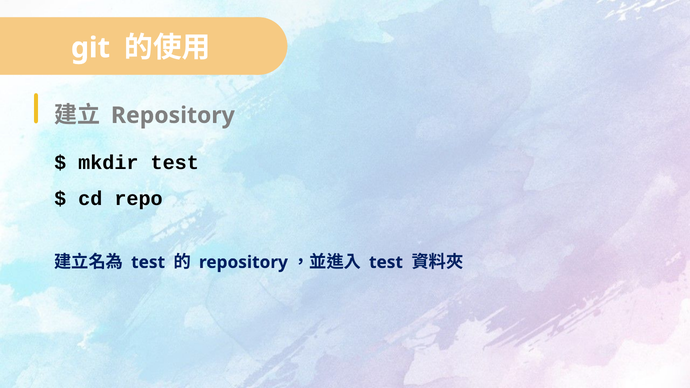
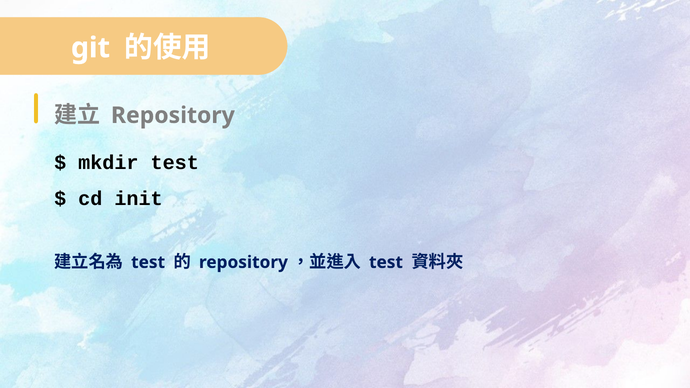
repo: repo -> init
